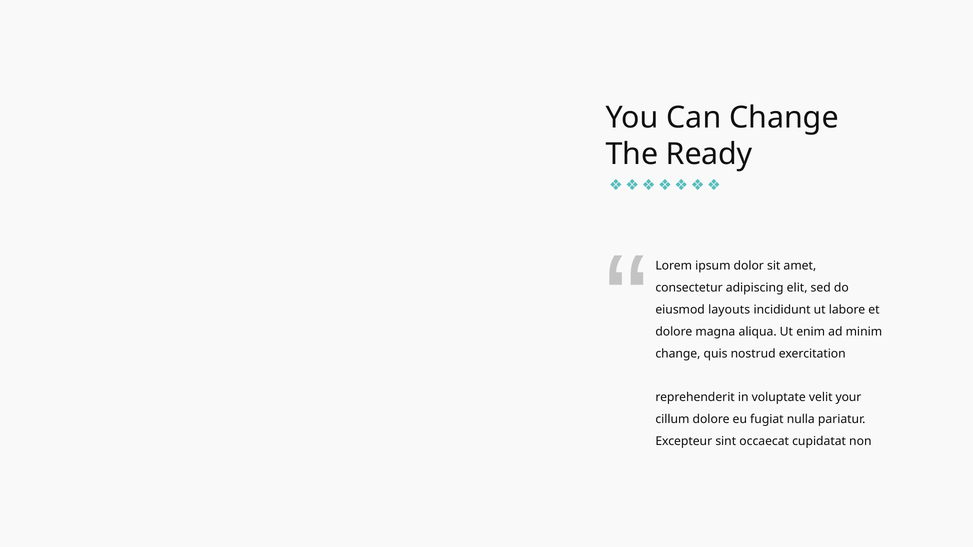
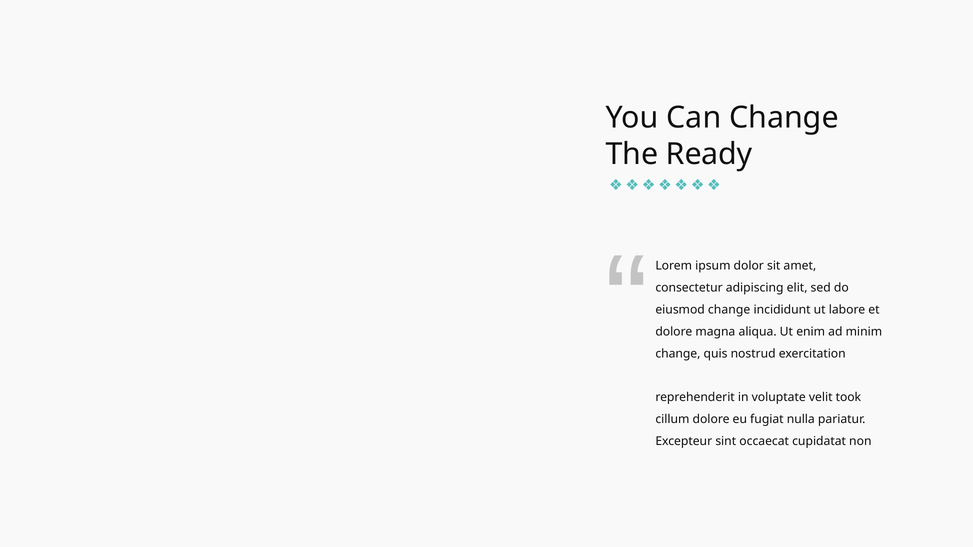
eiusmod layouts: layouts -> change
your: your -> took
